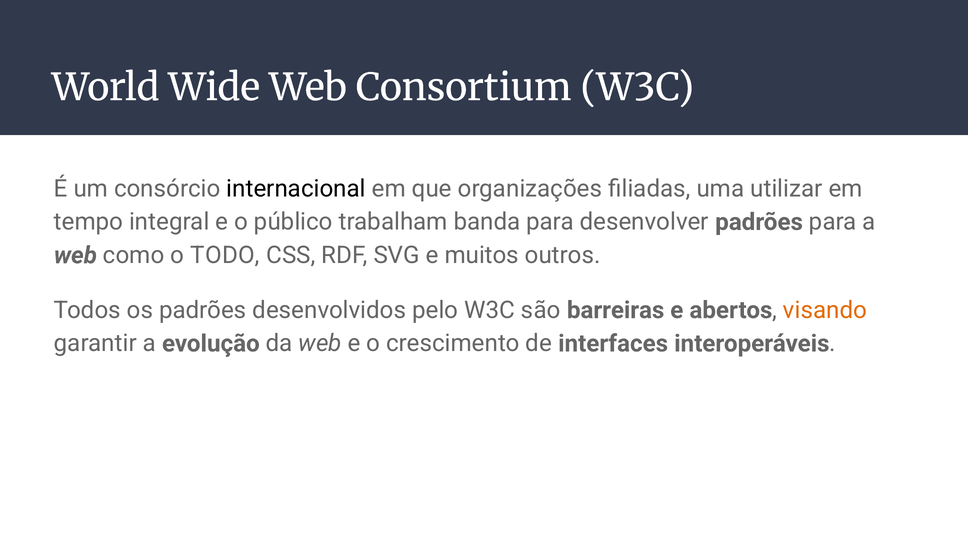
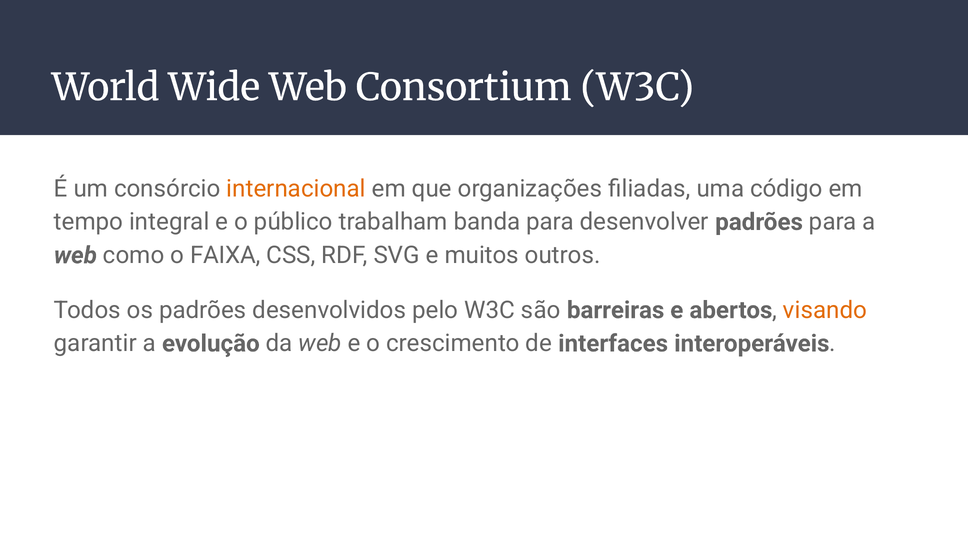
internacional colour: black -> orange
utilizar: utilizar -> código
TODO: TODO -> FAIXA
